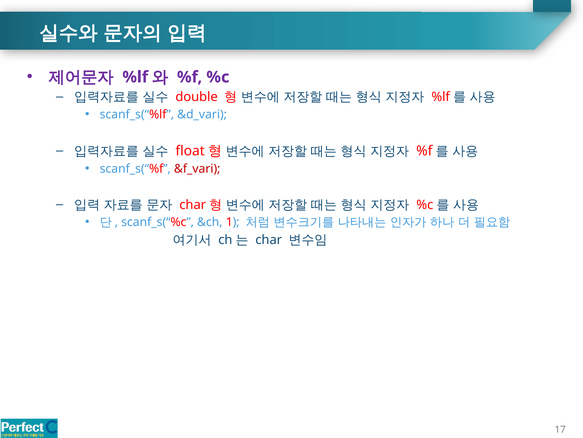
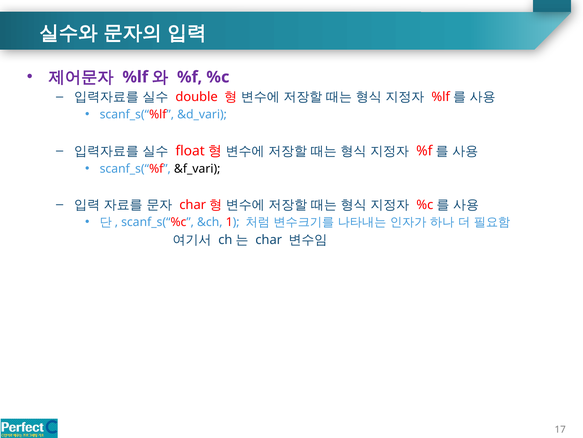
&f_vari colour: red -> black
